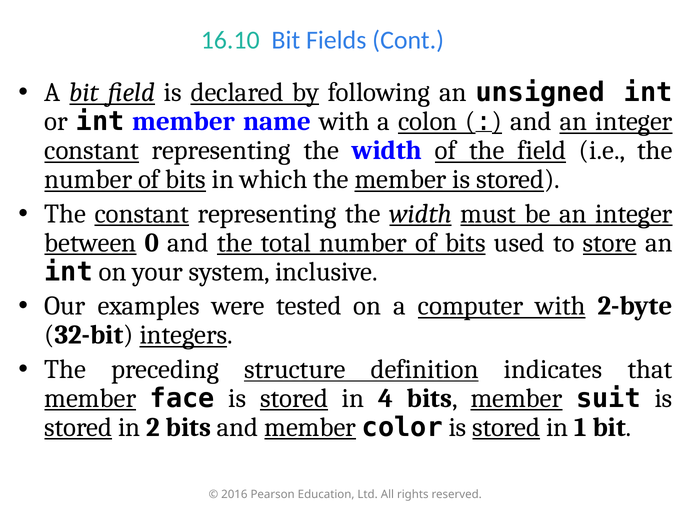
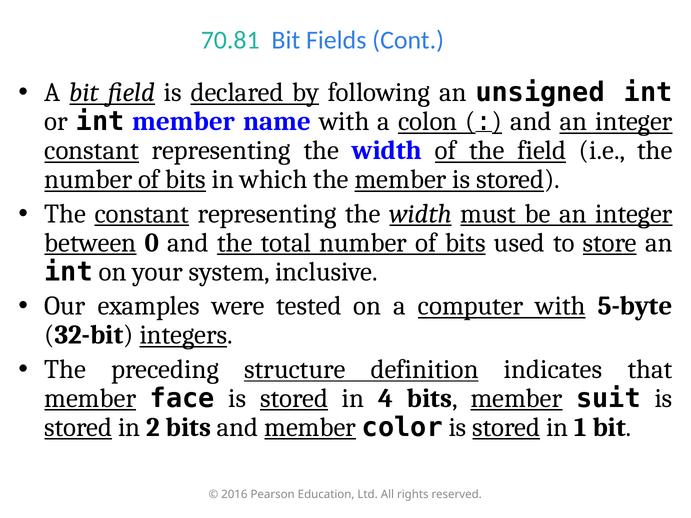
16.10: 16.10 -> 70.81
2-byte: 2-byte -> 5-byte
